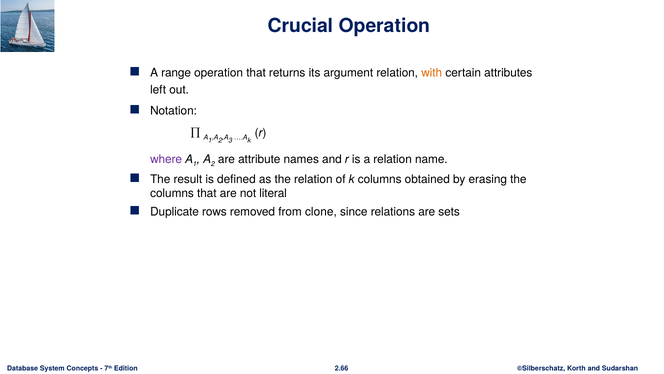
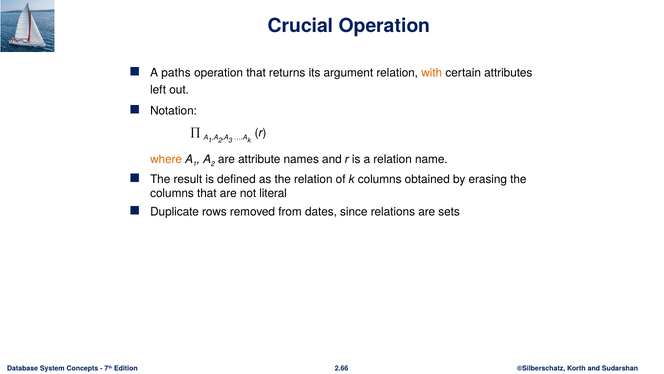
range: range -> paths
where colour: purple -> orange
clone: clone -> dates
